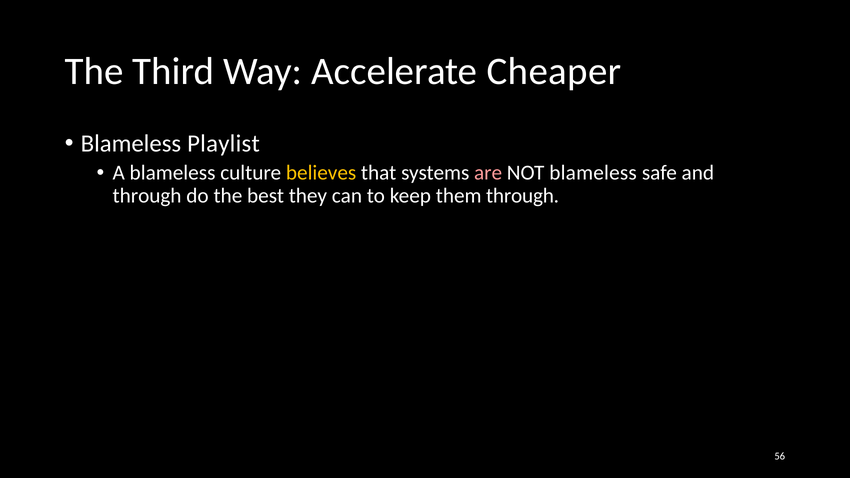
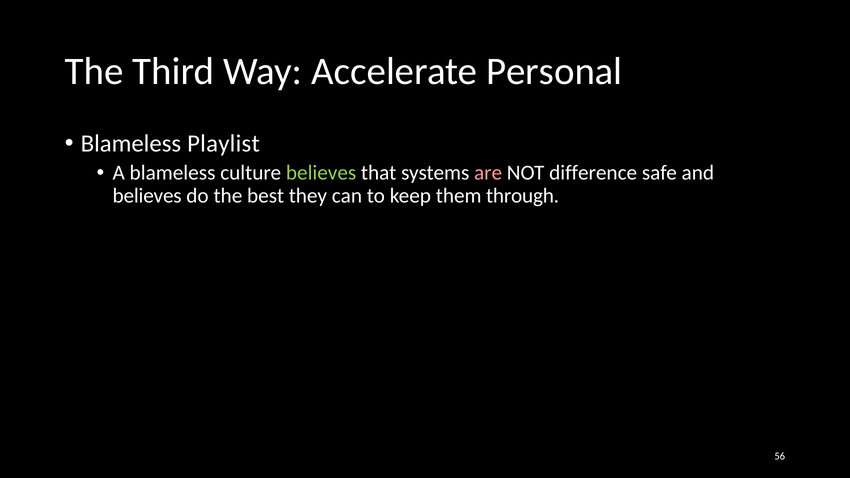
Cheaper: Cheaper -> Personal
believes at (321, 173) colour: yellow -> light green
NOT blameless: blameless -> difference
through at (147, 196): through -> believes
